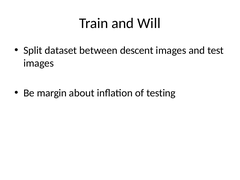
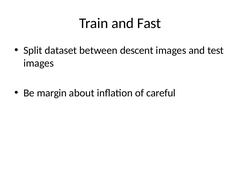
Will: Will -> Fast
testing: testing -> careful
